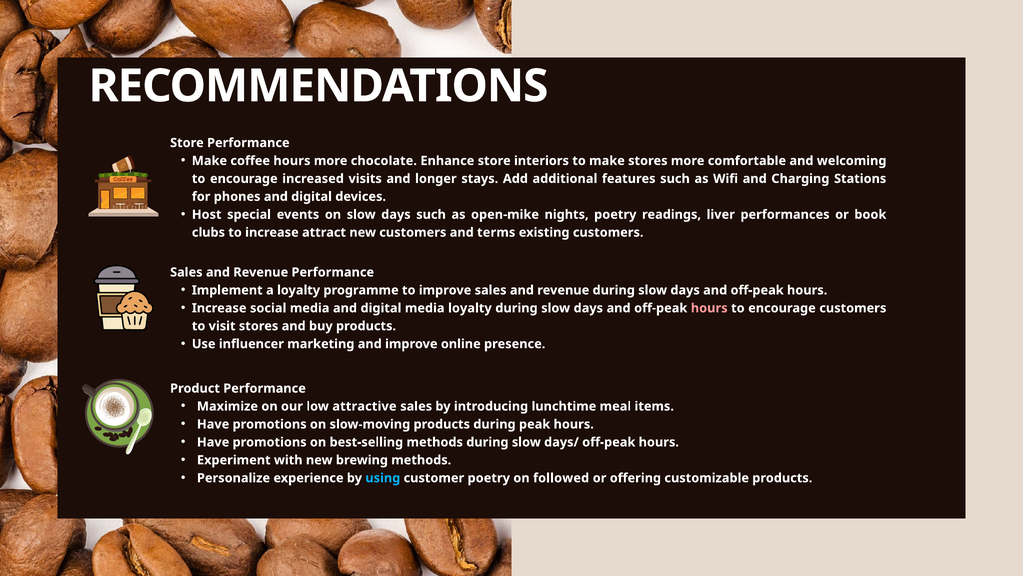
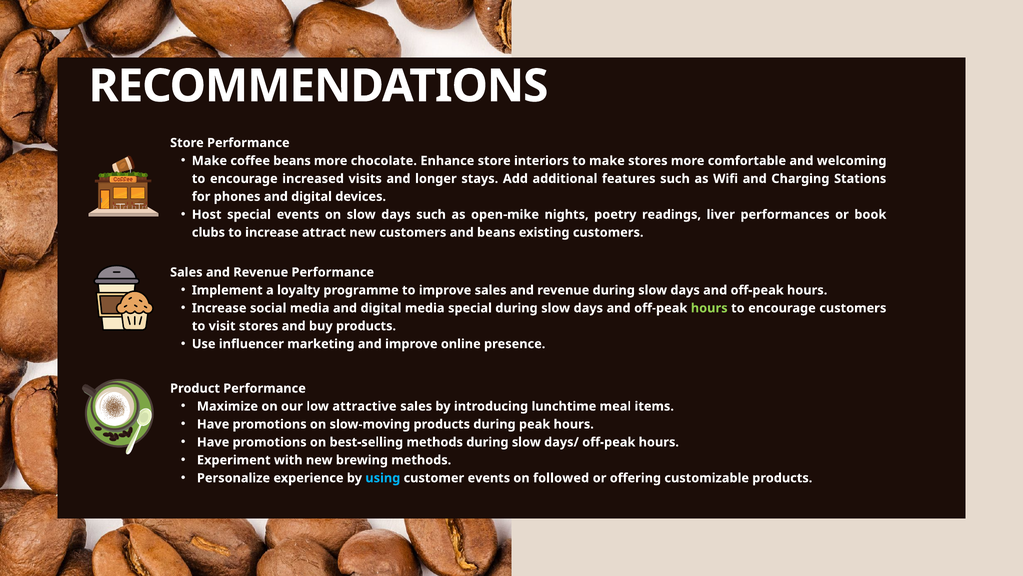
coffee hours: hours -> beans
and terms: terms -> beans
media loyalty: loyalty -> special
hours at (709, 308) colour: pink -> light green
customer poetry: poetry -> events
